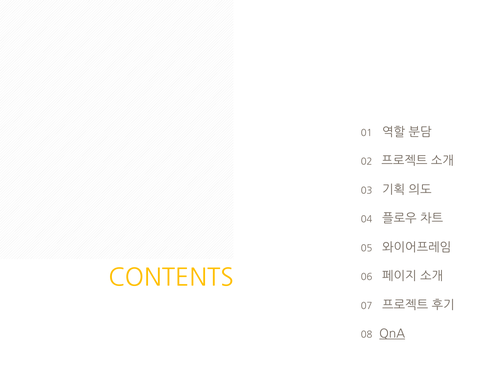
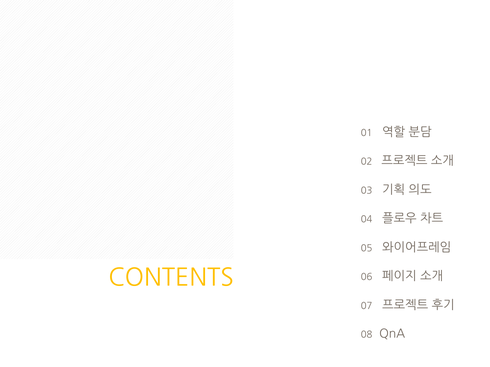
QnA underline: present -> none
